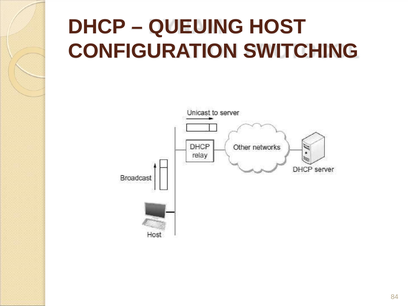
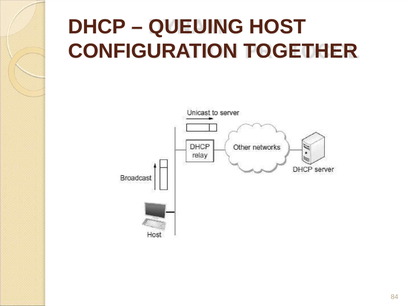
SWITCHING: SWITCHING -> TOGETHER
